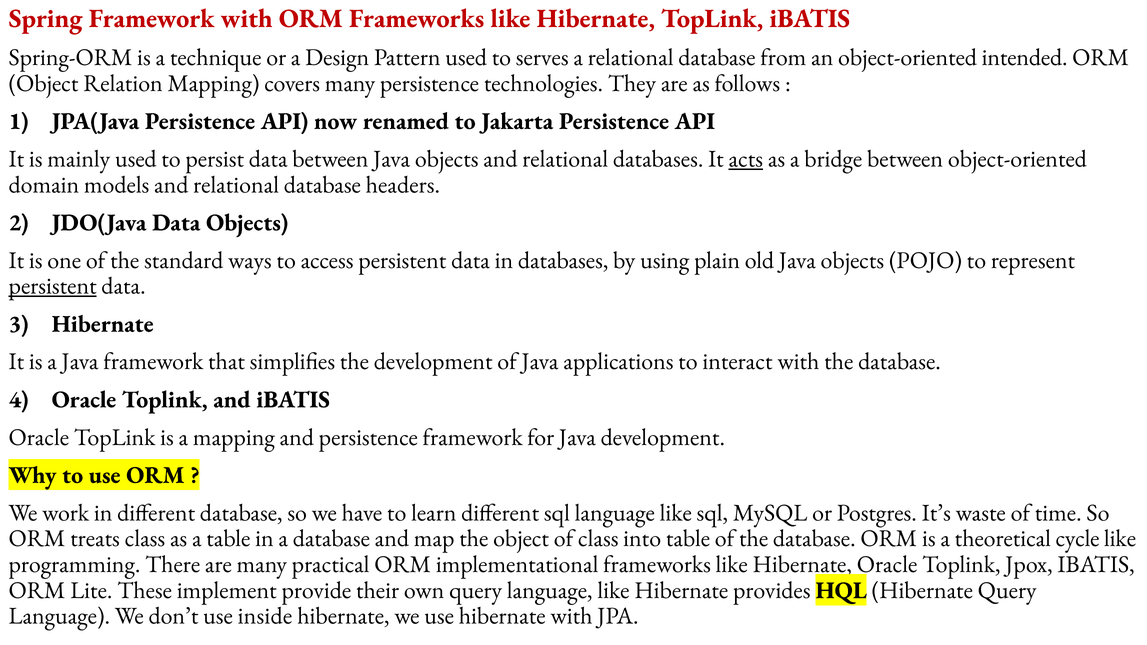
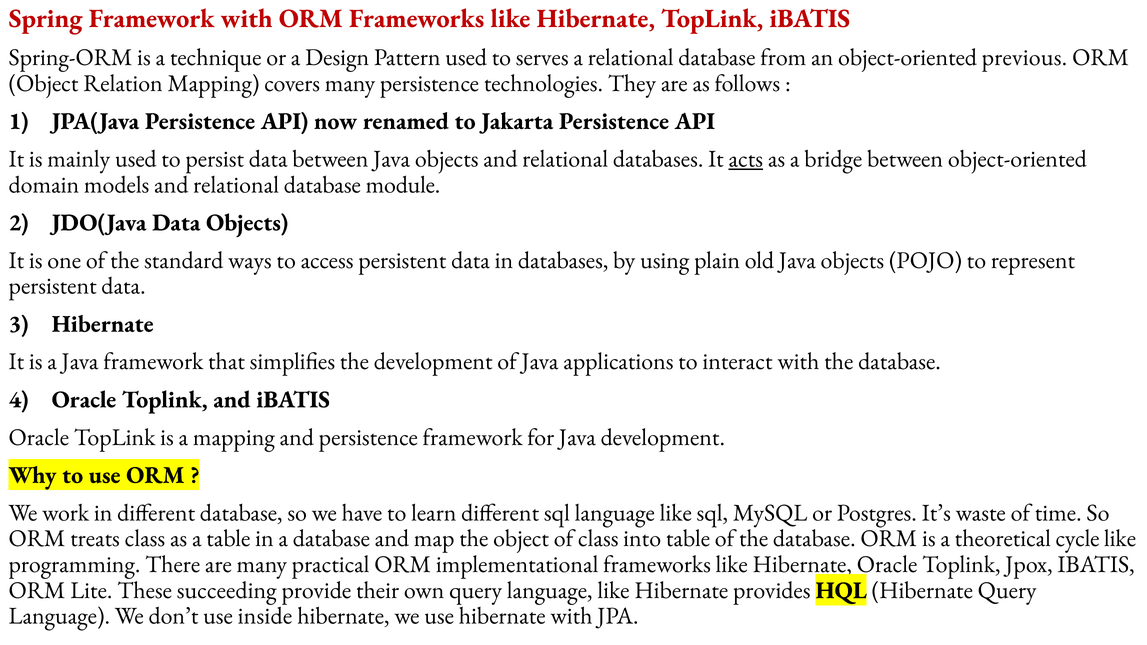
intended: intended -> previous
headers: headers -> module
persistent at (53, 286) underline: present -> none
implement: implement -> succeeding
